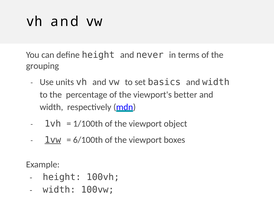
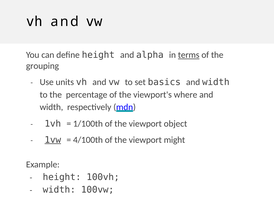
never: never -> alpha
terms underline: none -> present
better: better -> where
6/100th: 6/100th -> 4/100th
boxes: boxes -> might
